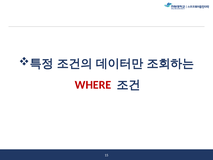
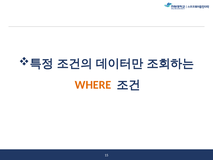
WHERE colour: red -> orange
